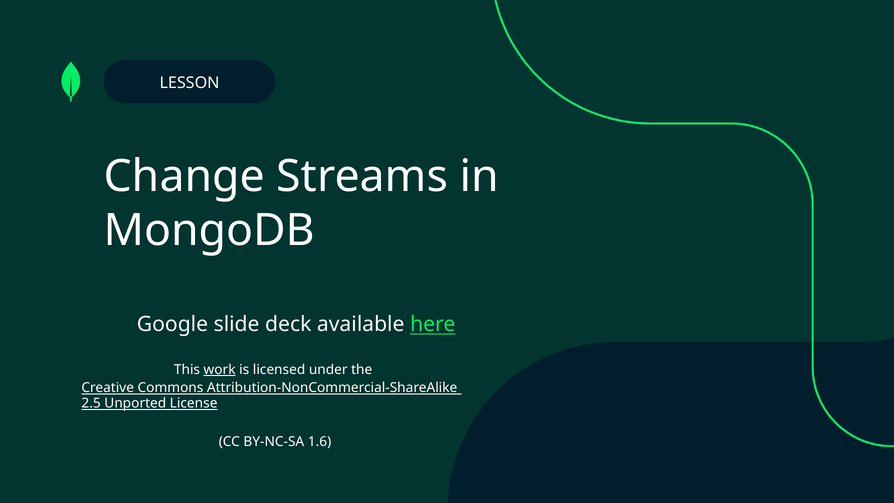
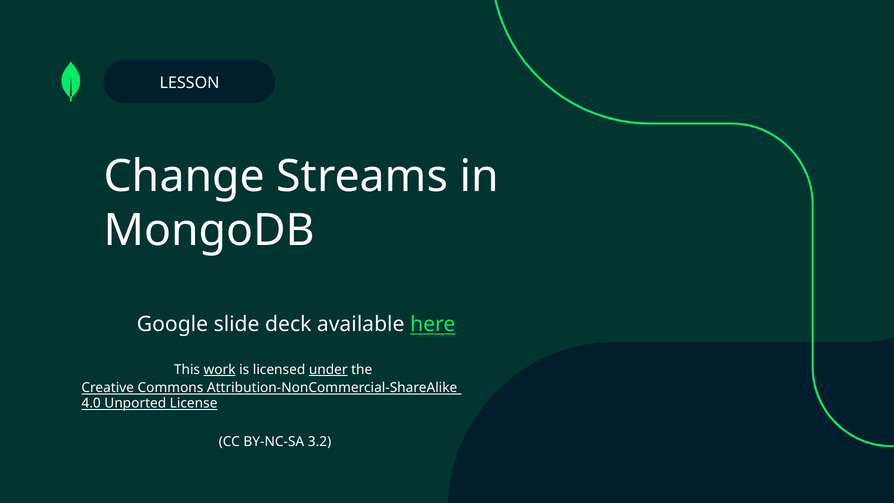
under underline: none -> present
2.5: 2.5 -> 4.0
1.6: 1.6 -> 3.2
